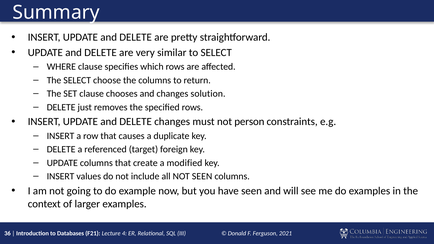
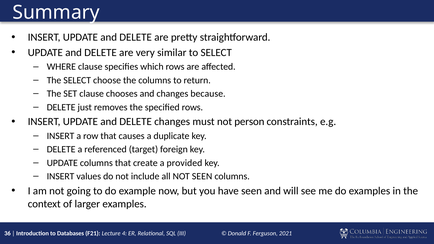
solution: solution -> because
modified: modified -> provided
